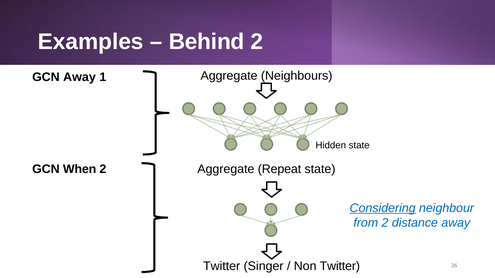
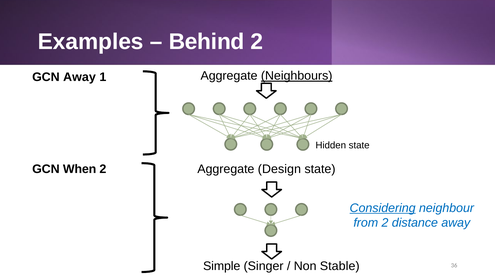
Neighbours underline: none -> present
Repeat: Repeat -> Design
Twitter at (222, 267): Twitter -> Simple
Non Twitter: Twitter -> Stable
